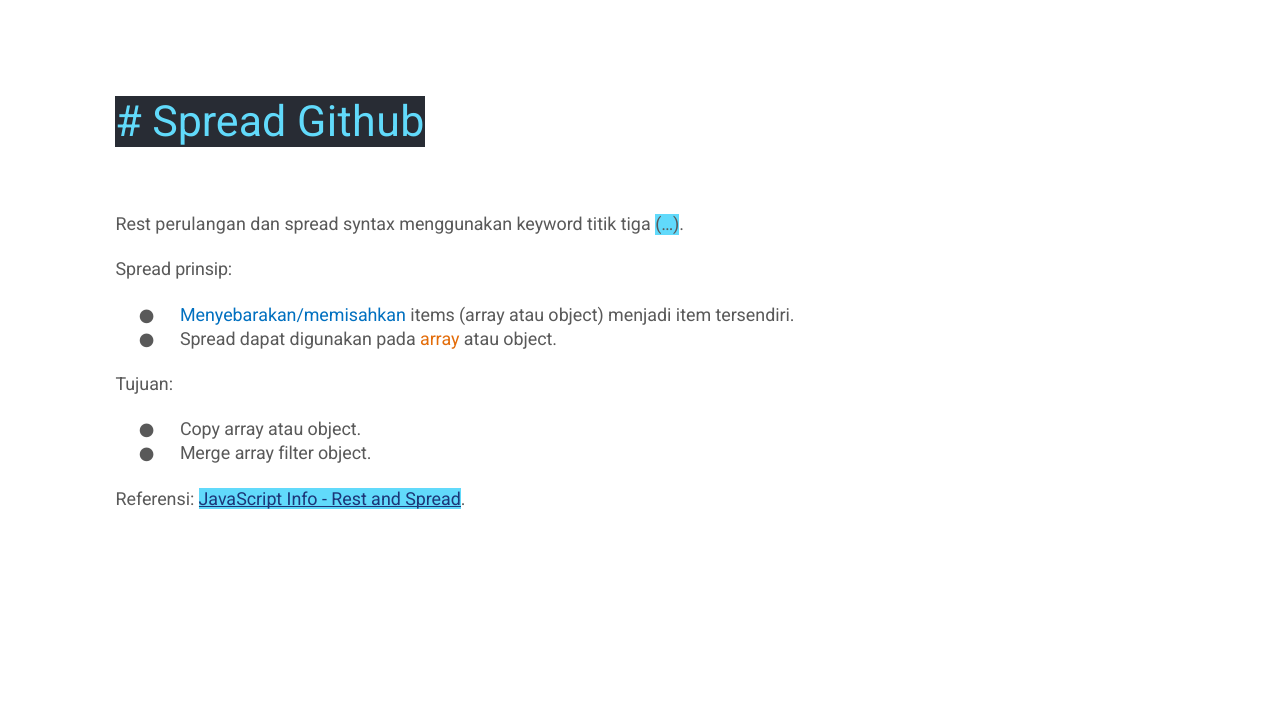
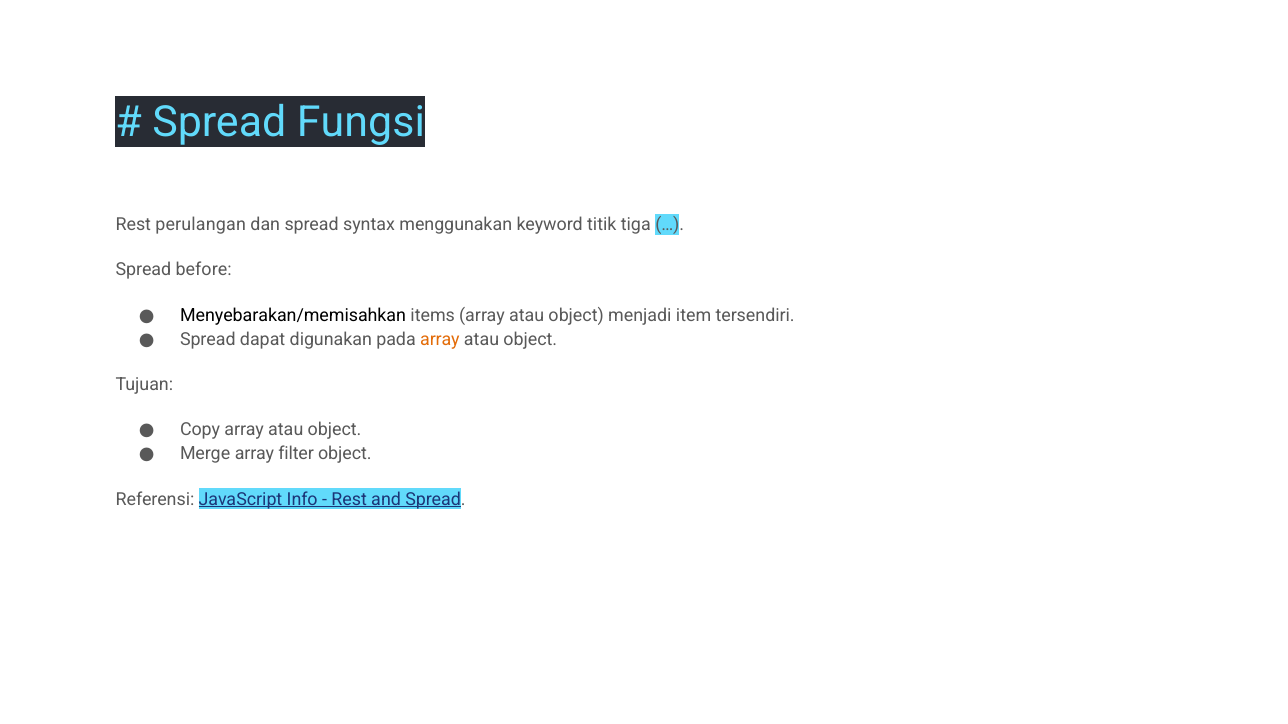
Github: Github -> Fungsi
prinsip: prinsip -> before
Menyebarakan/memisahkan colour: blue -> black
